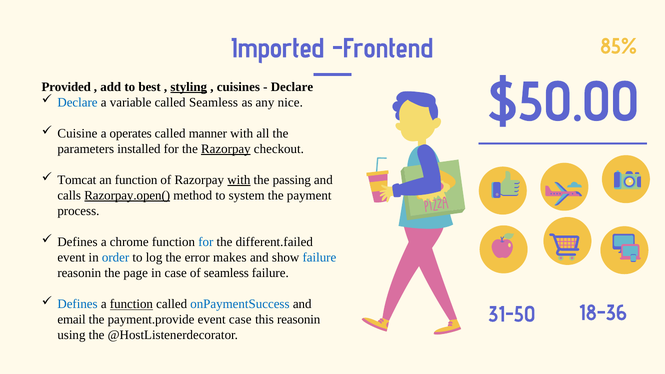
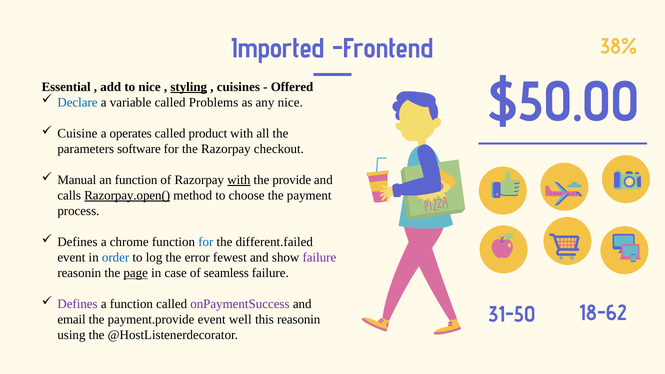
85%: 85% -> 38%
Provided: Provided -> Essential
to best: best -> nice
Declare at (292, 87): Declare -> Offered
called Seamless: Seamless -> Problems
manner: manner -> product
installed: installed -> software
Razorpay at (226, 149) underline: present -> none
Tomcat: Tomcat -> Manual
passing: passing -> provide
system: system -> choose
makes: makes -> fewest
failure at (319, 258) colour: blue -> purple
page underline: none -> present
Defines at (78, 304) colour: blue -> purple
function at (131, 304) underline: present -> none
onPaymentSuccess colour: blue -> purple
18-36: 18-36 -> 18-62
event case: case -> well
